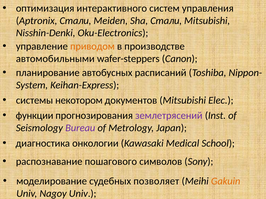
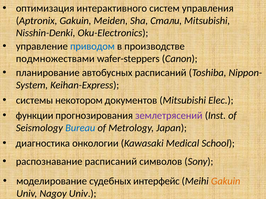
Aptronix Стали: Стали -> Gakuin
приводом colour: orange -> blue
автомобильными: автомобильными -> подмножествами
Bureau colour: purple -> blue
распознавание пошагового: пошагового -> расписаний
позволяет: позволяет -> интерфейс
